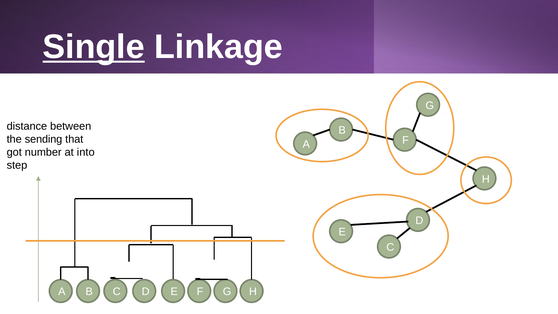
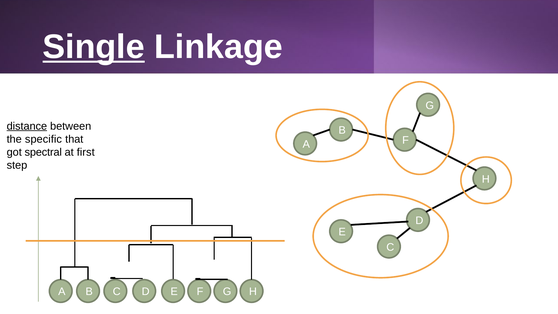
distance underline: none -> present
sending: sending -> specific
number: number -> spectral
into: into -> first
